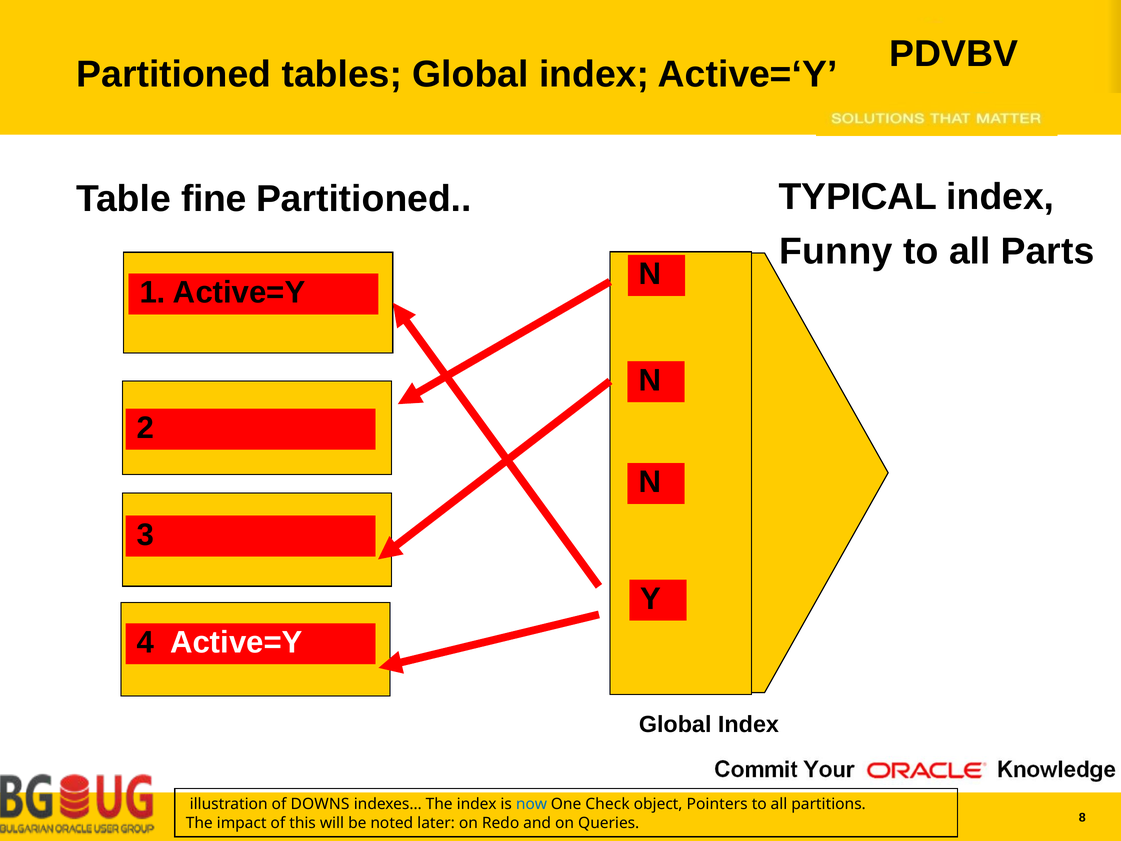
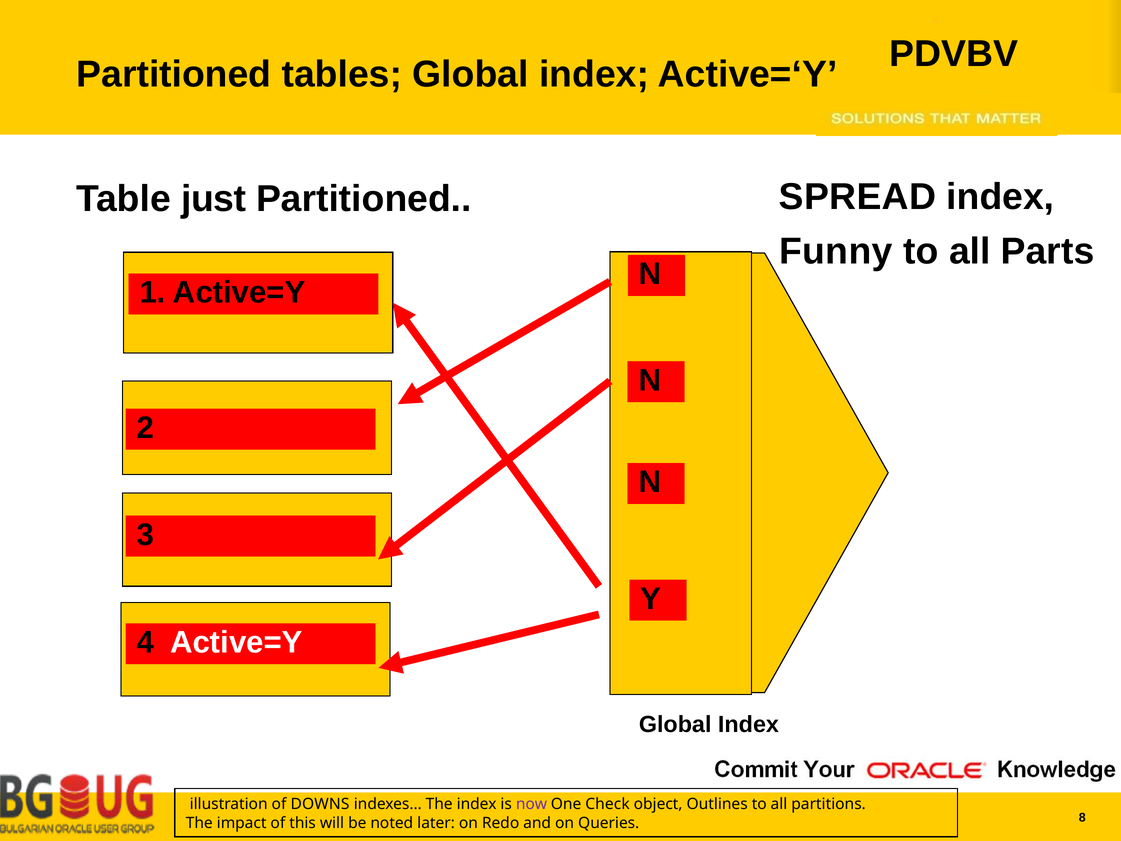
TYPICAL: TYPICAL -> SPREAD
fine: fine -> just
now colour: blue -> purple
Pointers: Pointers -> Outlines
